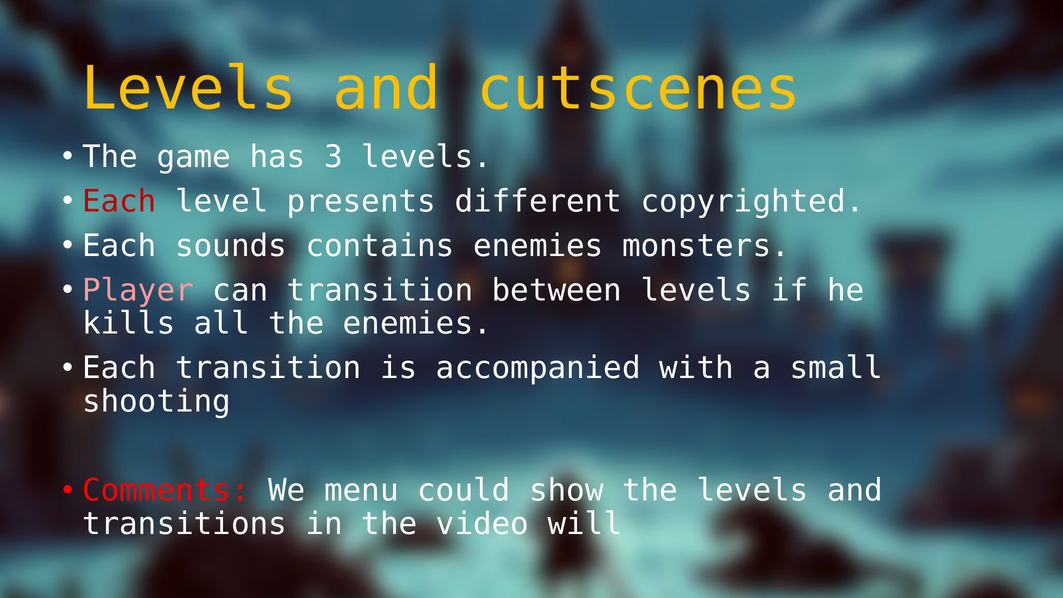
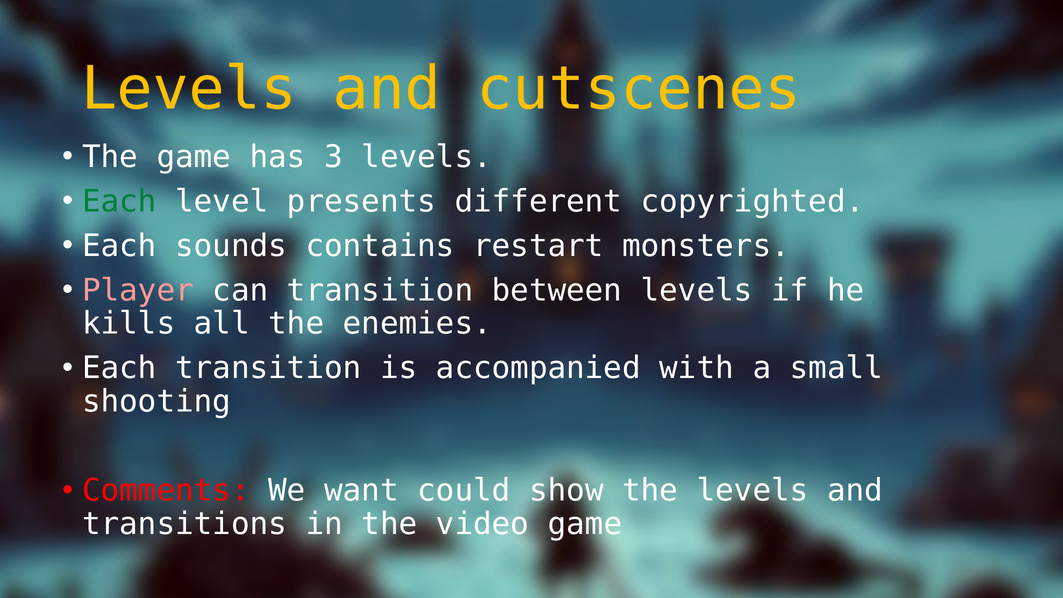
Each at (119, 201) colour: red -> green
contains enemies: enemies -> restart
menu: menu -> want
video will: will -> game
